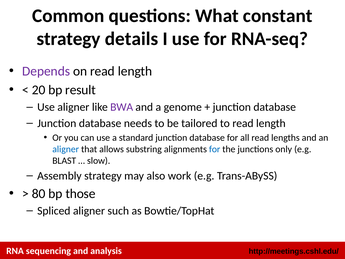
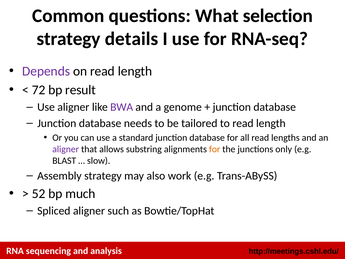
constant: constant -> selection
20: 20 -> 72
aligner at (66, 149) colour: blue -> purple
for at (215, 149) colour: blue -> orange
80: 80 -> 52
those: those -> much
